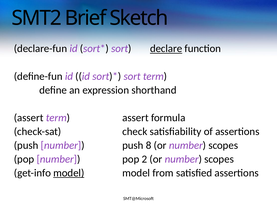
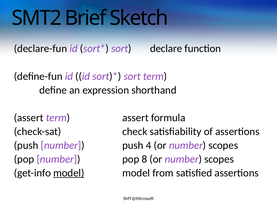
declare underline: present -> none
8: 8 -> 4
2: 2 -> 8
